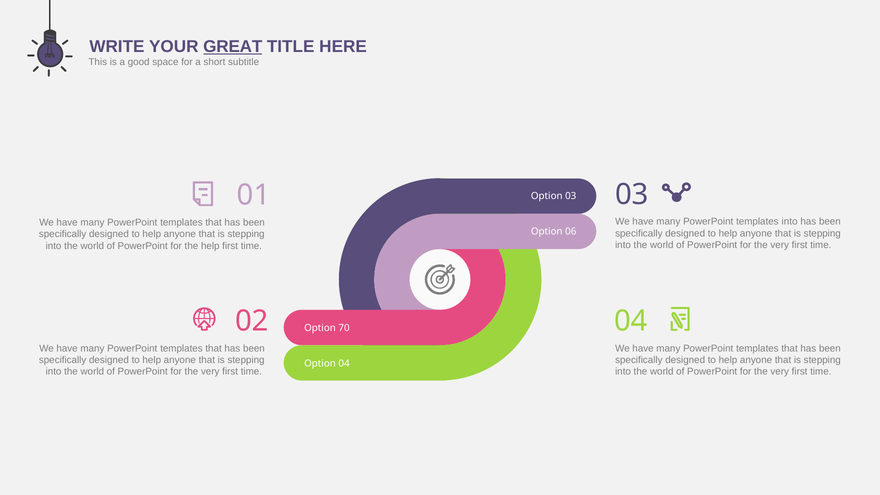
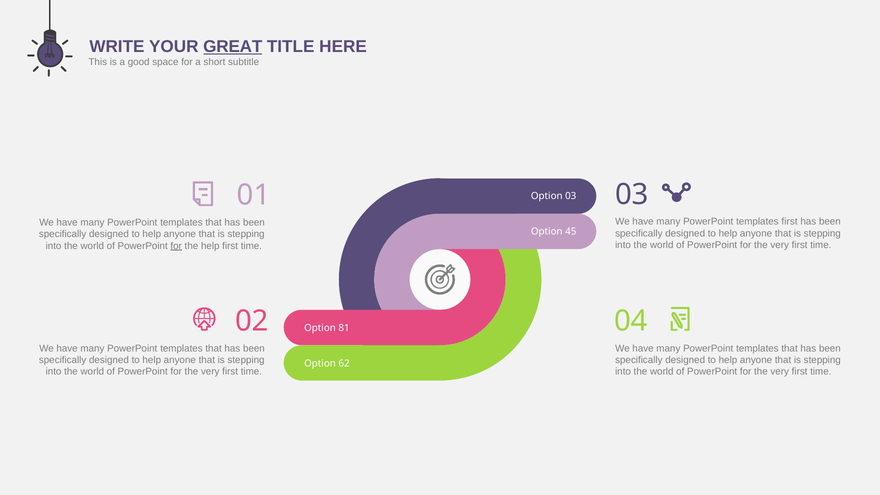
templates into: into -> first
06: 06 -> 45
for at (176, 246) underline: none -> present
70: 70 -> 81
Option 04: 04 -> 62
